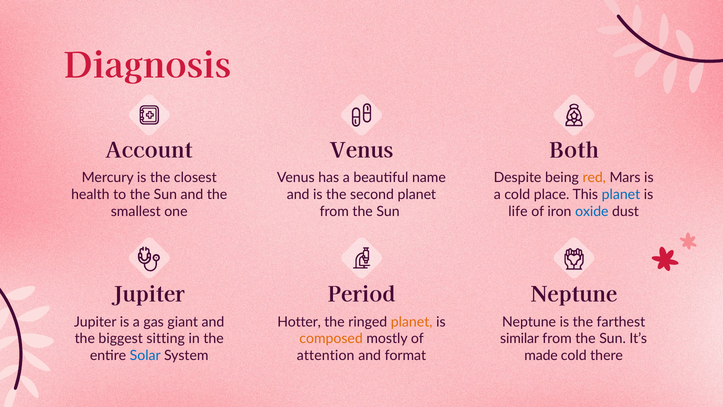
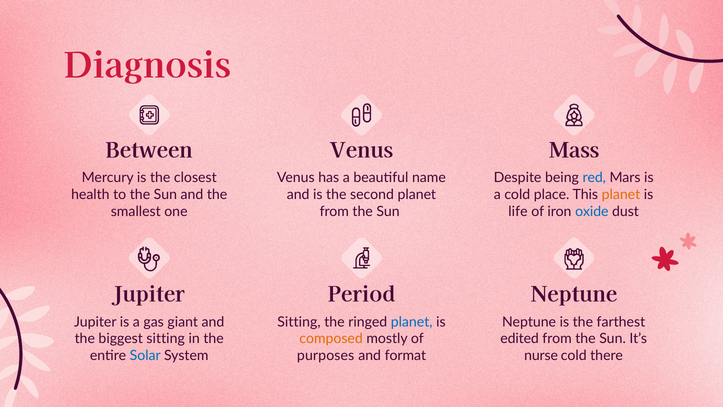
Account: Account -> Between
Both: Both -> Mass
red colour: orange -> blue
planet at (621, 194) colour: blue -> orange
Hotter at (299, 322): Hotter -> Sitting
planet at (412, 322) colour: orange -> blue
similar: similar -> edited
attention: attention -> purposes
made: made -> nurse
